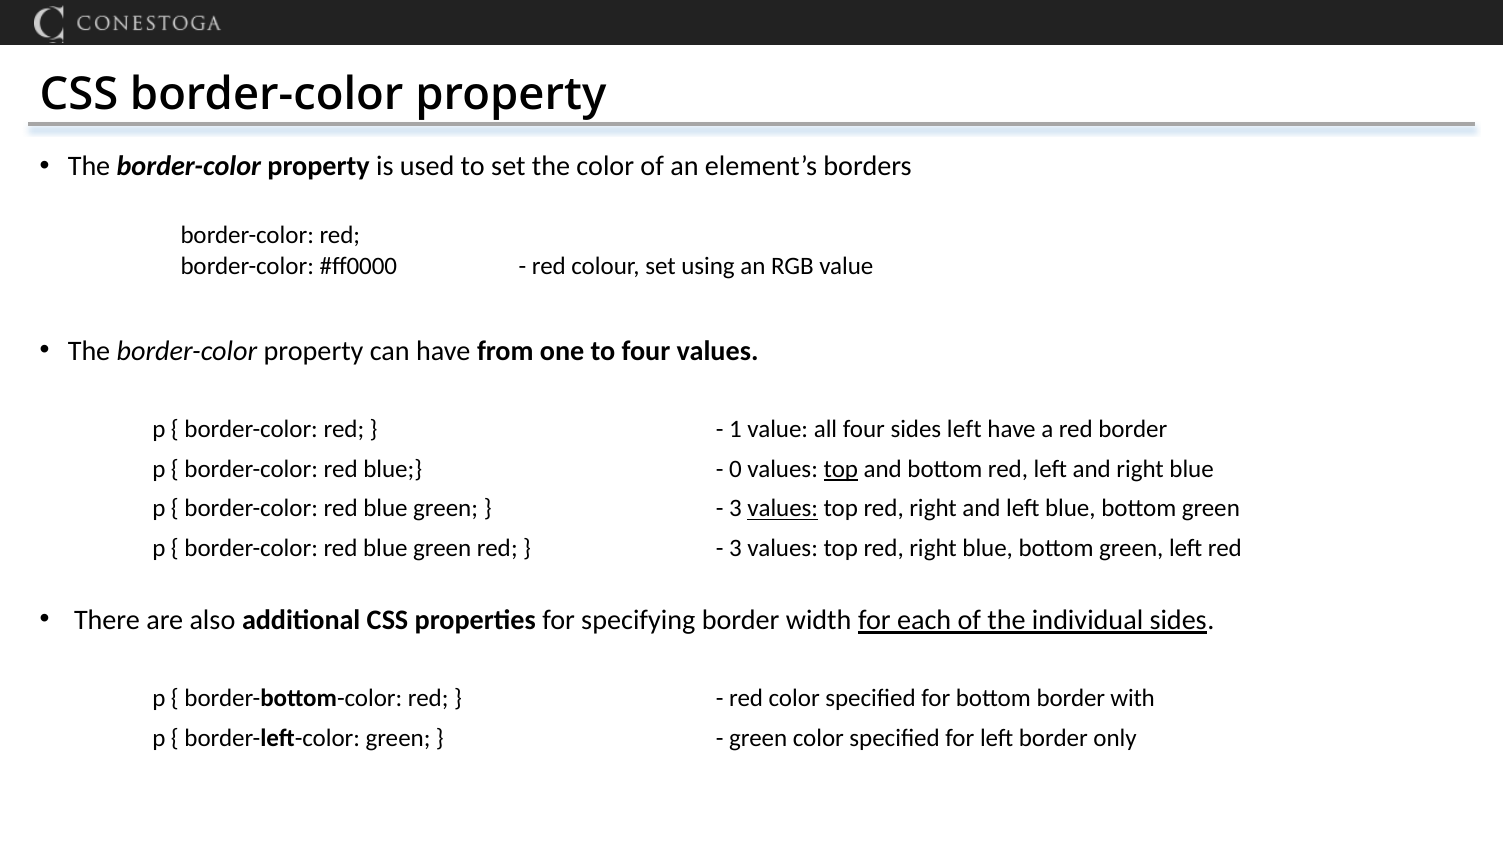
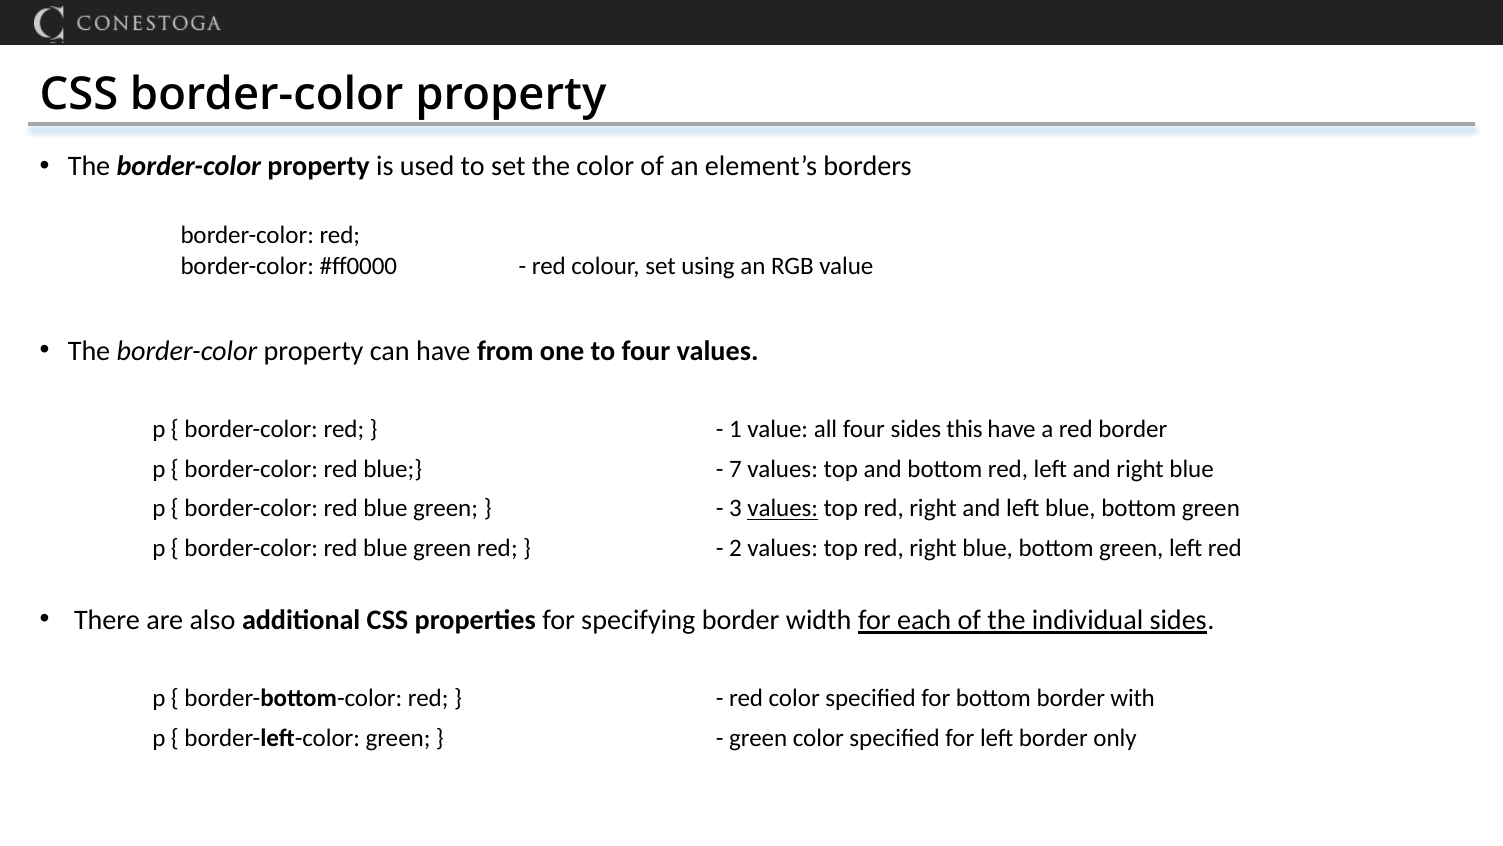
sides left: left -> this
0: 0 -> 7
top at (841, 469) underline: present -> none
3 at (735, 548): 3 -> 2
